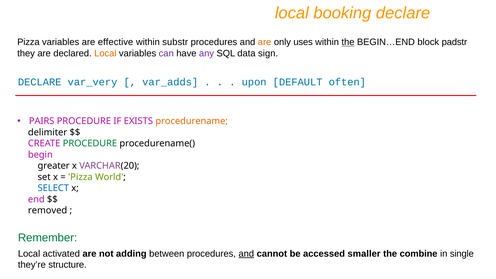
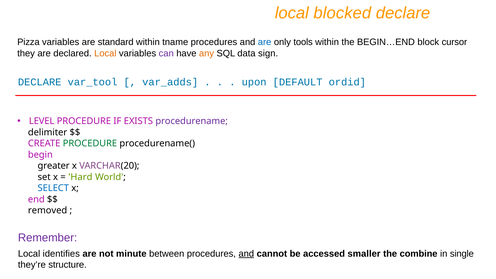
booking: booking -> blocked
effective: effective -> standard
substr: substr -> tname
are at (265, 42) colour: orange -> blue
uses: uses -> tools
the at (348, 42) underline: present -> none
padstr: padstr -> cursor
any colour: purple -> orange
var_very: var_very -> var_tool
often: often -> ordid
PAIRS: PAIRS -> LEVEL
procedurename colour: orange -> purple
Pizza at (80, 177): Pizza -> Hard
Remember colour: green -> purple
activated: activated -> identifies
adding: adding -> minute
